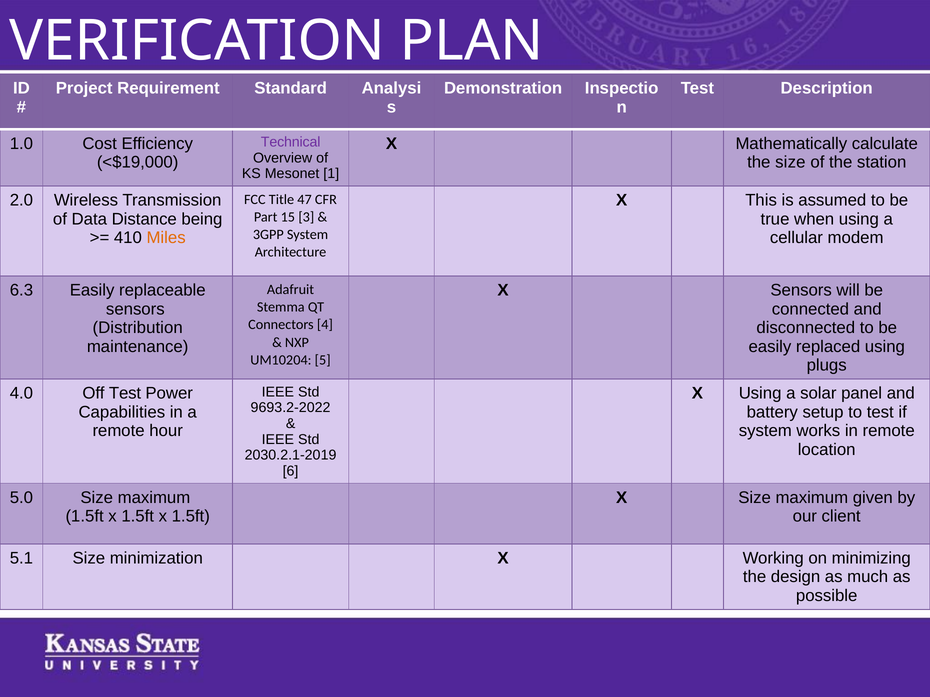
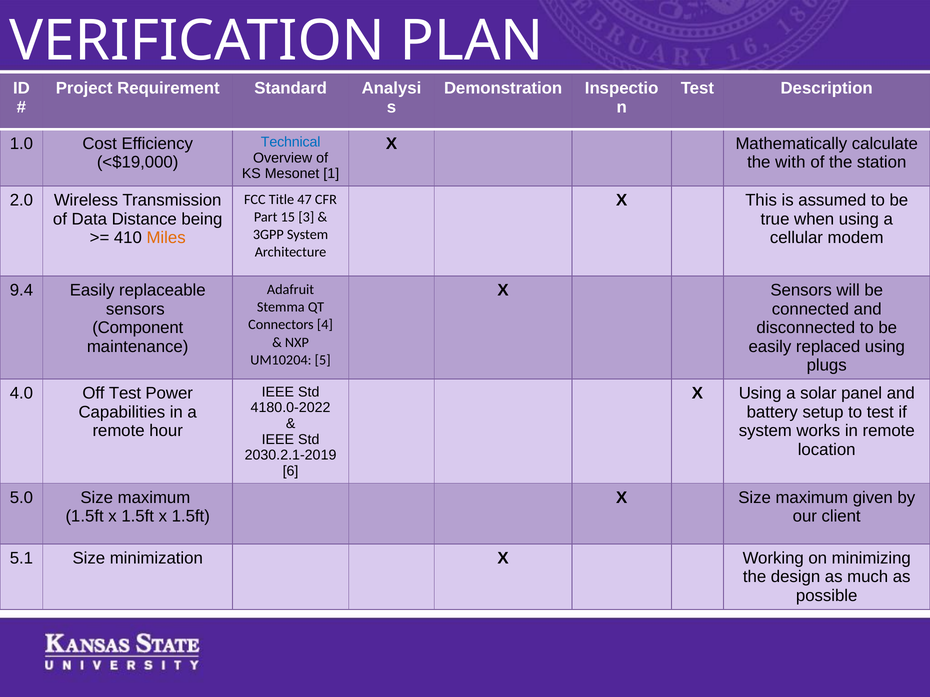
Technical colour: purple -> blue
the size: size -> with
6.3: 6.3 -> 9.4
Distribution: Distribution -> Component
9693.2-2022: 9693.2-2022 -> 4180.0-2022
